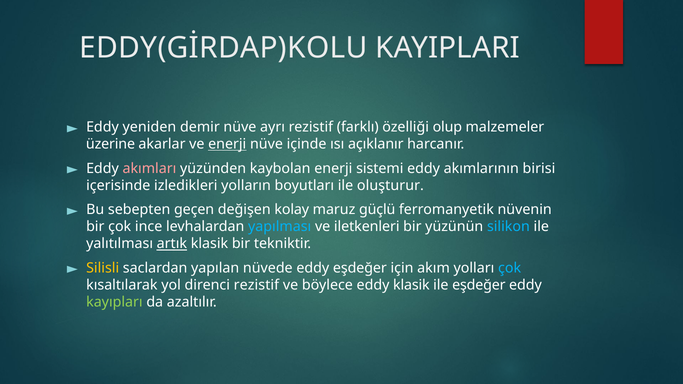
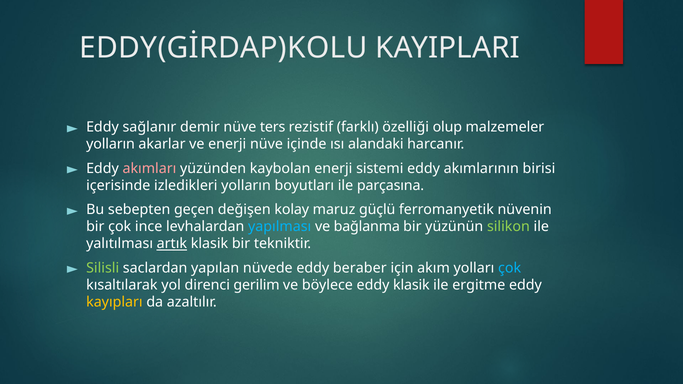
yeniden: yeniden -> sağlanır
ayrı: ayrı -> ters
üzerine at (111, 144): üzerine -> yolların
enerji at (227, 144) underline: present -> none
açıklanır: açıklanır -> alandaki
oluşturur: oluşturur -> parçasına
iletkenleri: iletkenleri -> bağlanma
silikon colour: light blue -> light green
Silisli colour: yellow -> light green
eddy eşdeğer: eşdeğer -> beraber
direnci rezistif: rezistif -> gerilim
ile eşdeğer: eşdeğer -> ergitme
kayıpları colour: light green -> yellow
